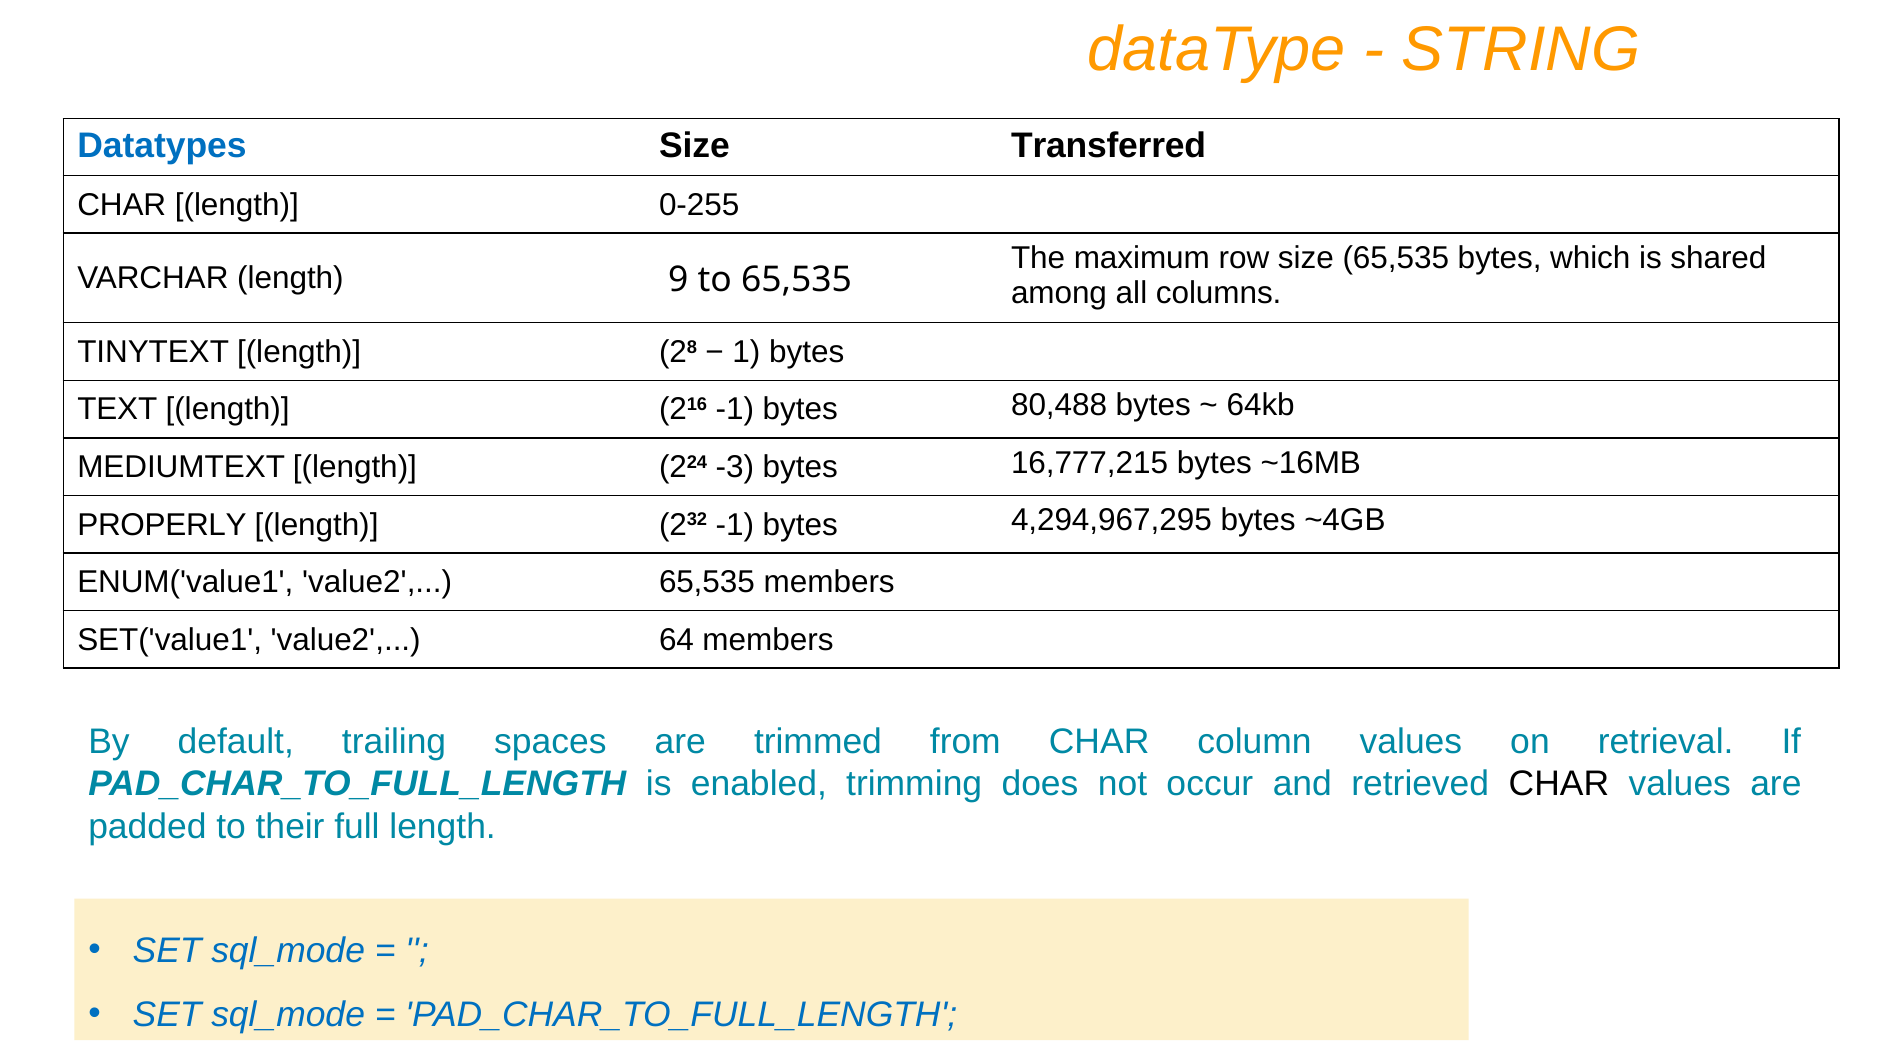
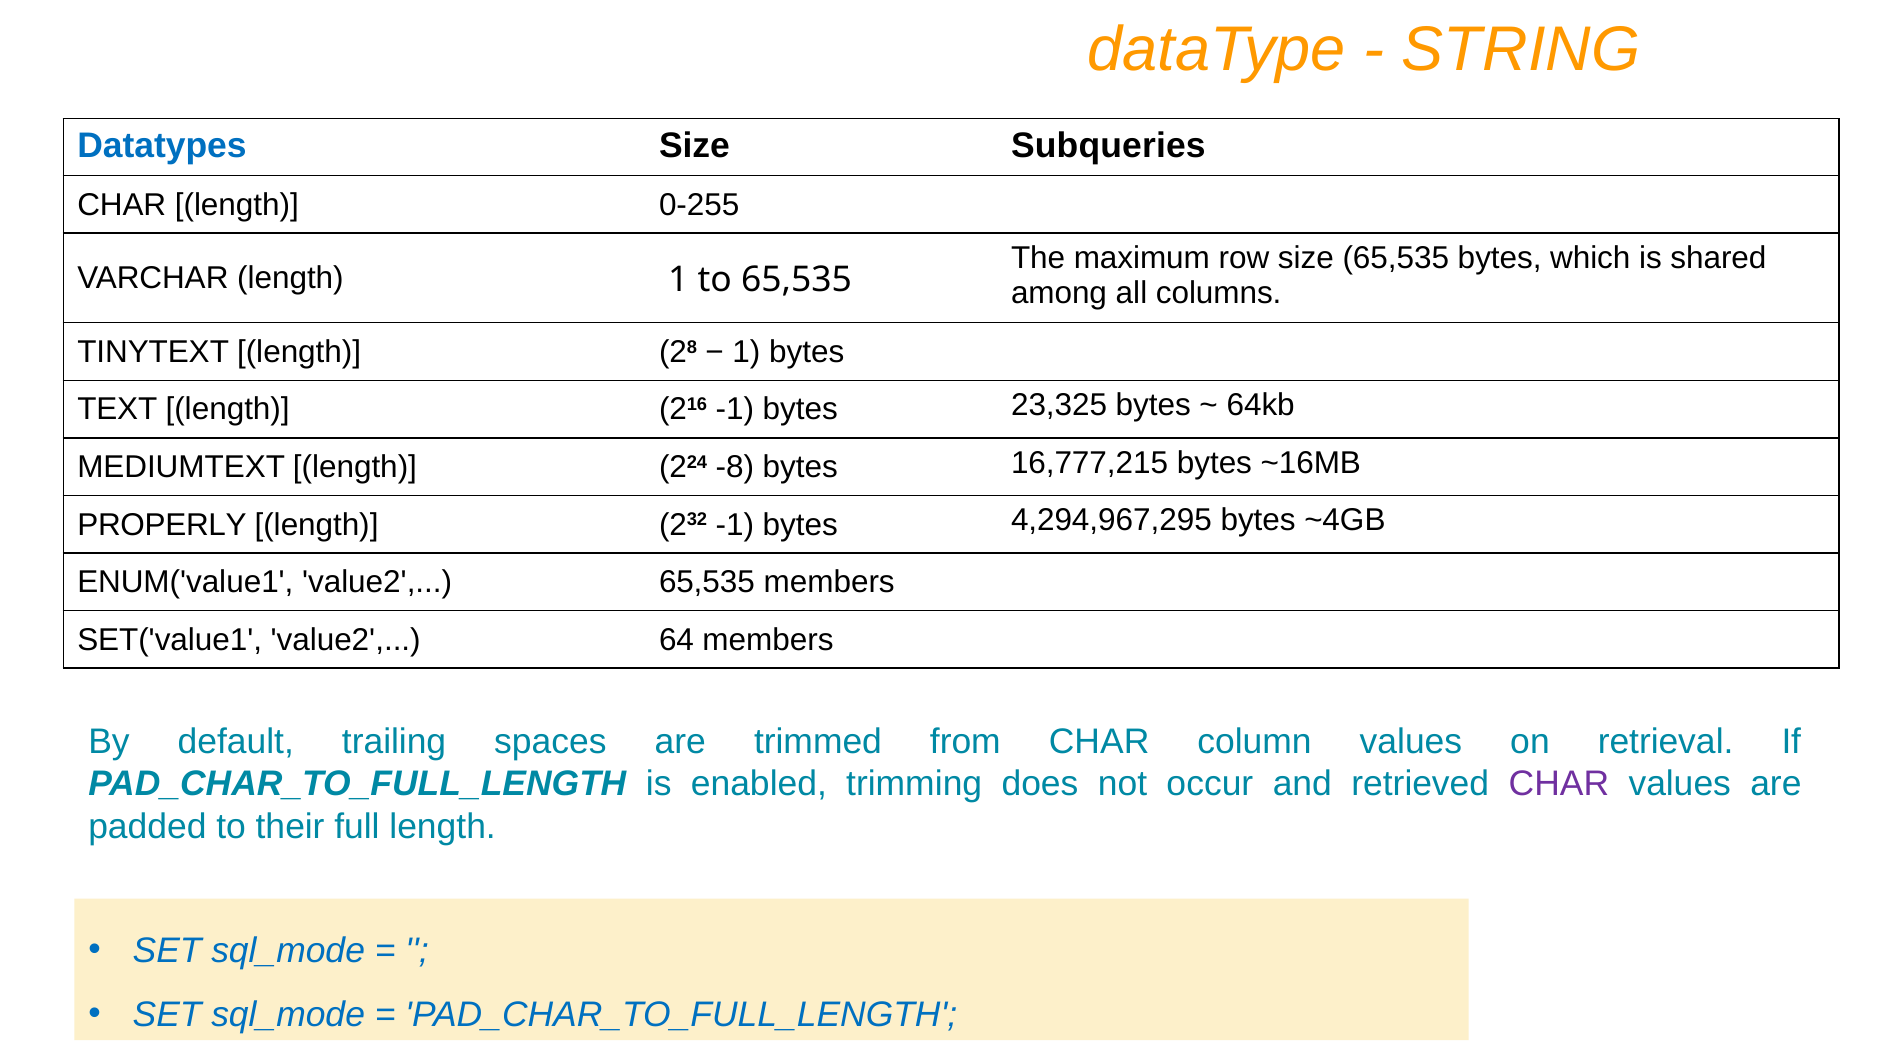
Transferred: Transferred -> Subqueries
length 9: 9 -> 1
80,488: 80,488 -> 23,325
-3: -3 -> -8
CHAR at (1559, 784) colour: black -> purple
